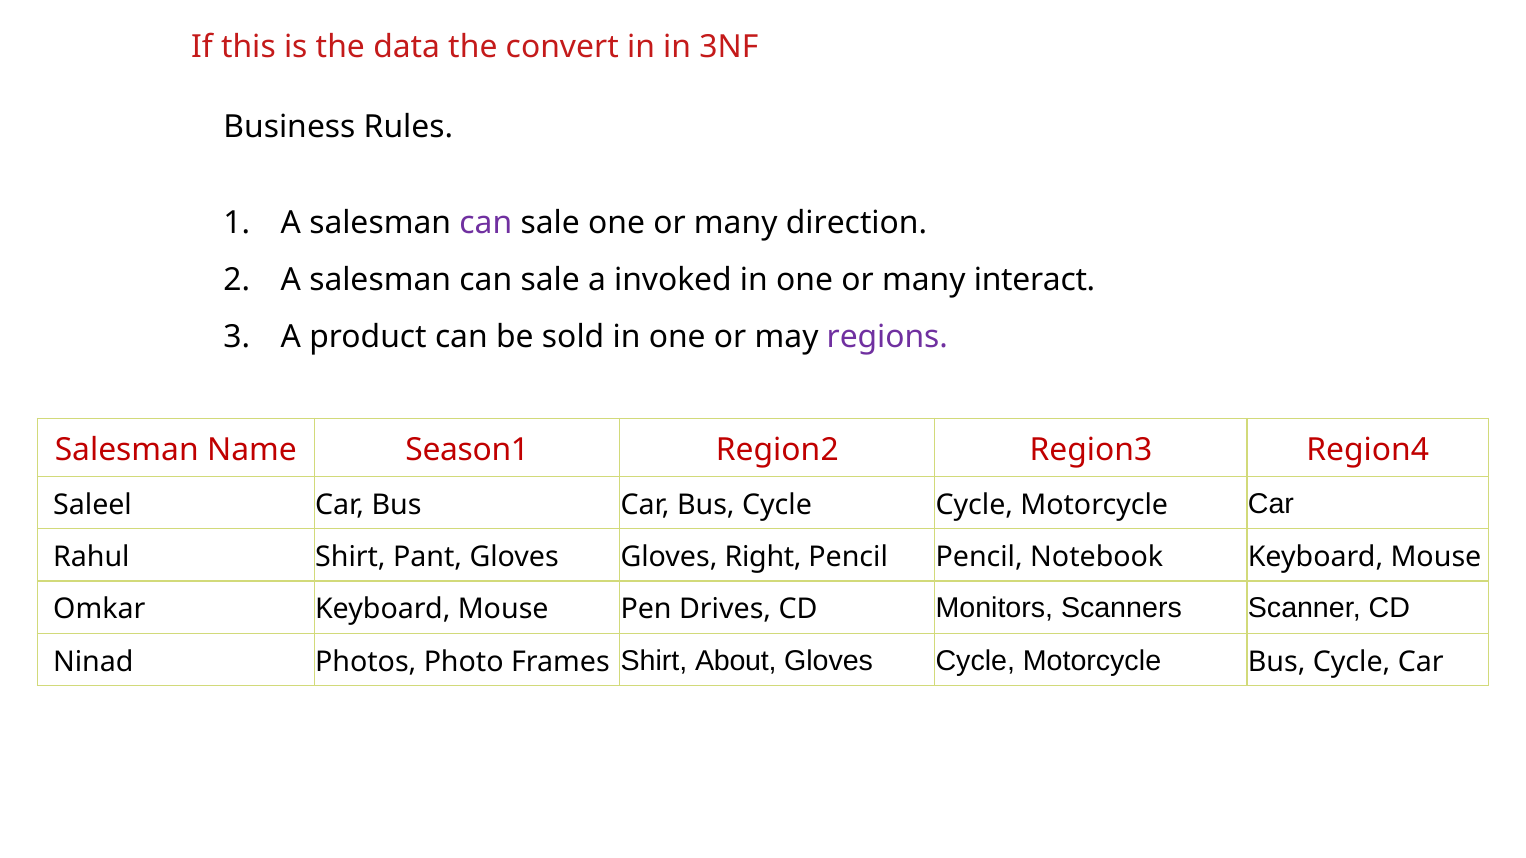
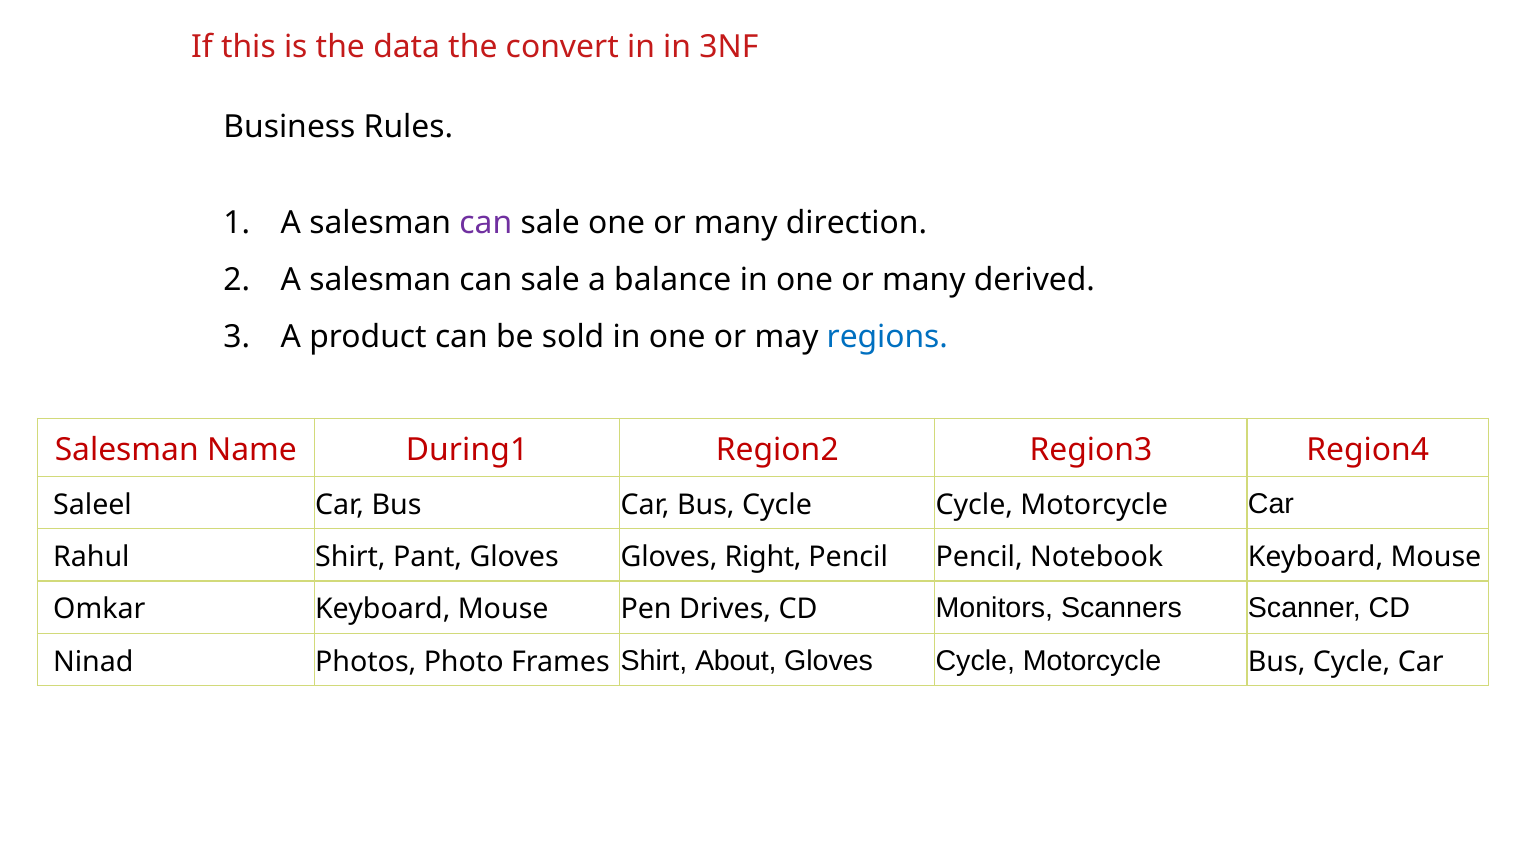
invoked: invoked -> balance
interact: interact -> derived
regions colour: purple -> blue
Season1: Season1 -> During1
